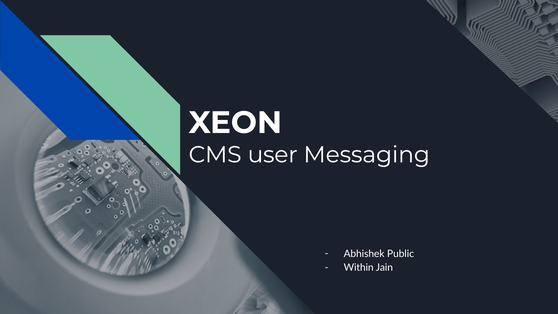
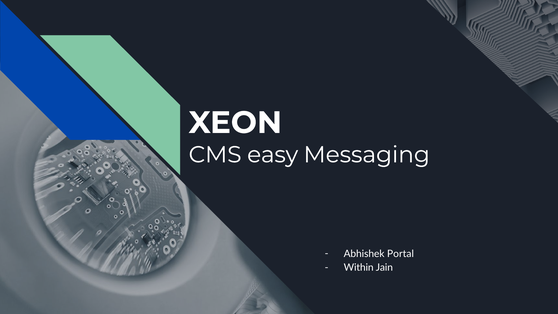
user: user -> easy
Public: Public -> Portal
